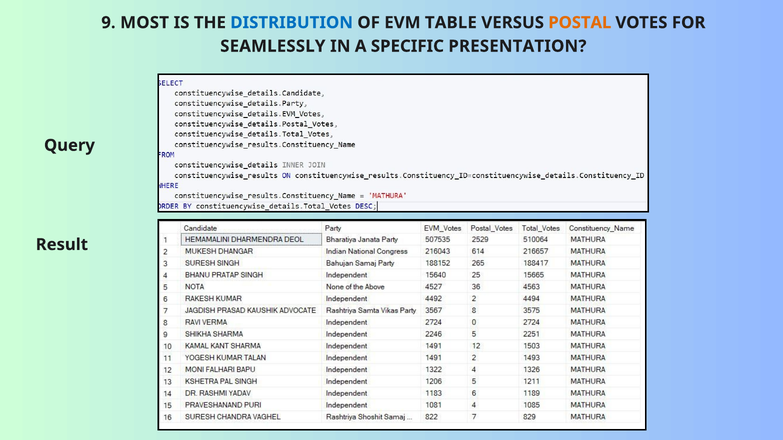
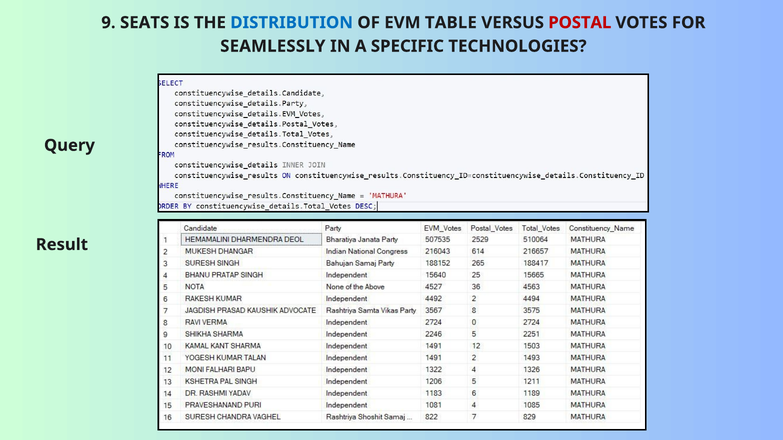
MOST: MOST -> SEATS
POSTAL colour: orange -> red
PRESENTATION: PRESENTATION -> TECHNOLOGIES
